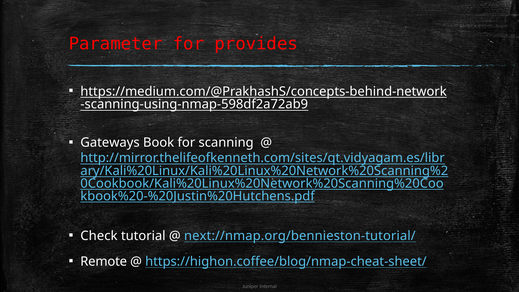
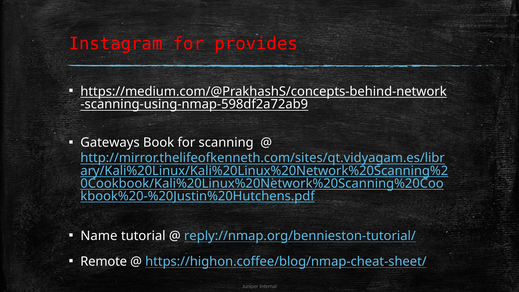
Parameter: Parameter -> Instagram
Check: Check -> Name
next://nmap.org/bennieston-tutorial/: next://nmap.org/bennieston-tutorial/ -> reply://nmap.org/bennieston-tutorial/
